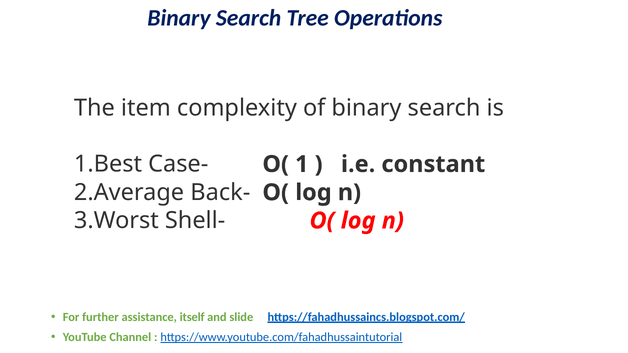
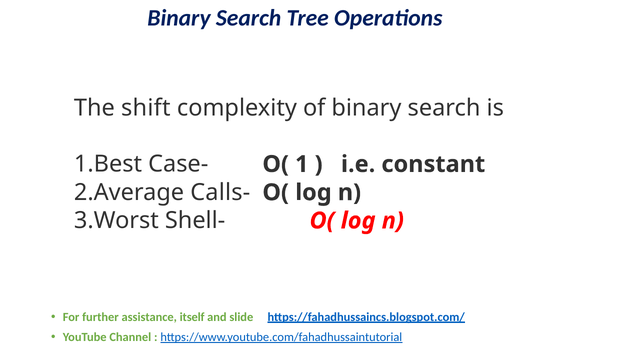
item: item -> shift
Back-: Back- -> Calls-
